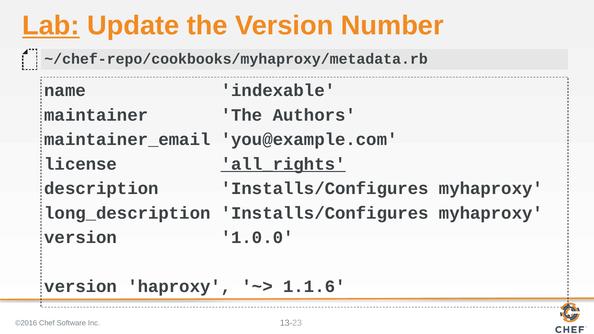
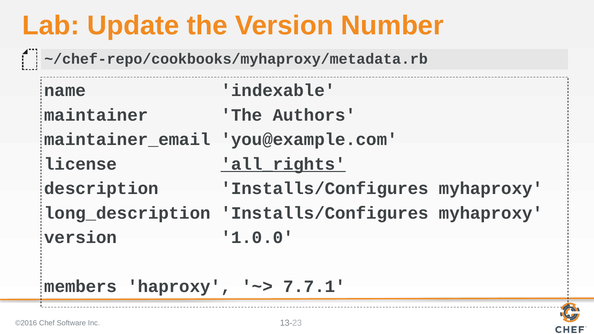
Lab underline: present -> none
version at (81, 287): version -> members
1.1.6: 1.1.6 -> 7.7.1
